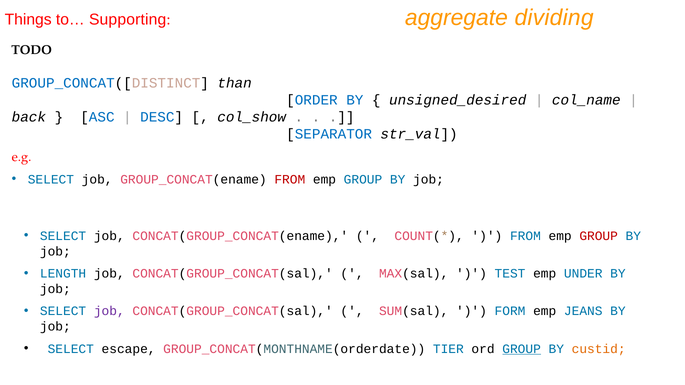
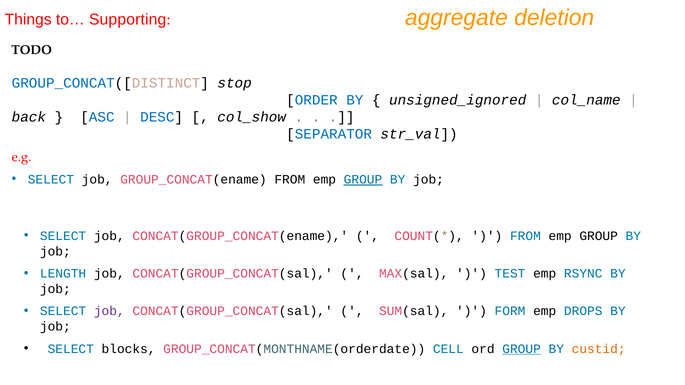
dividing: dividing -> deletion
than: than -> stop
unsigned_desired: unsigned_desired -> unsigned_ignored
FROM at (290, 180) colour: red -> black
GROUP at (363, 180) underline: none -> present
GROUP at (599, 236) colour: red -> black
UNDER: UNDER -> RSYNC
JEANS: JEANS -> DROPS
escape: escape -> blocks
TIER: TIER -> CELL
